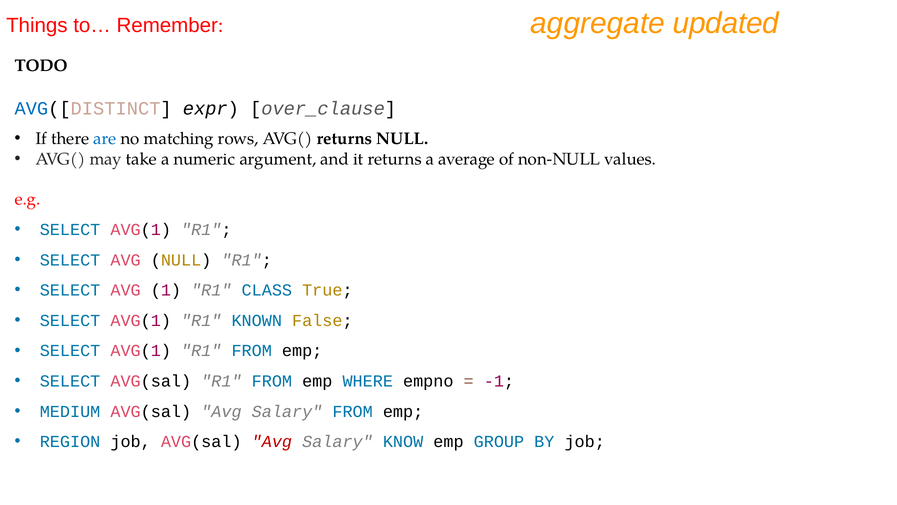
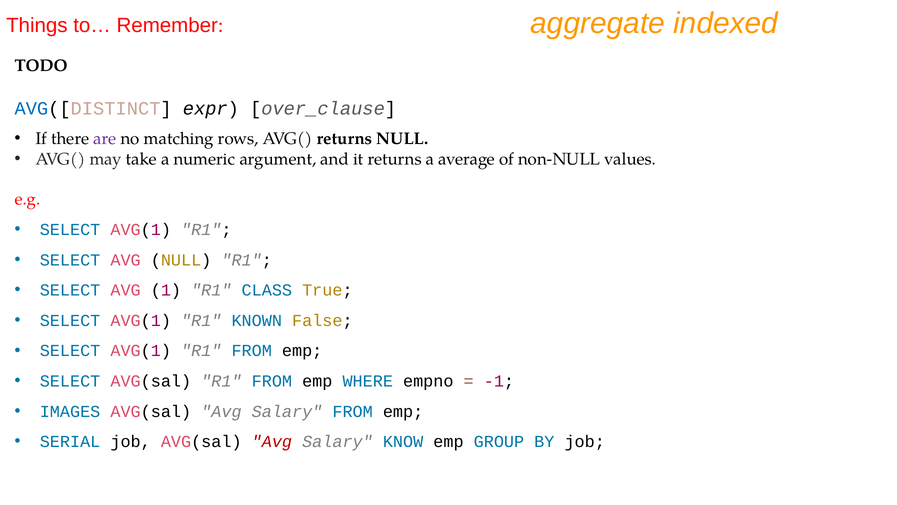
updated: updated -> indexed
are colour: blue -> purple
MEDIUM: MEDIUM -> IMAGES
REGION: REGION -> SERIAL
